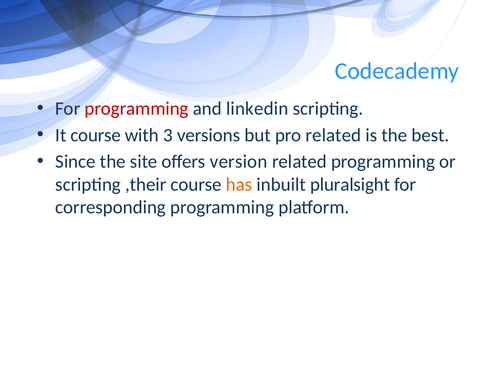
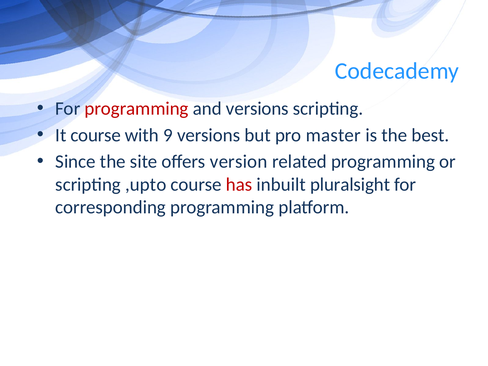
and linkedin: linkedin -> versions
3: 3 -> 9
pro related: related -> master
,their: ,their -> ,upto
has colour: orange -> red
